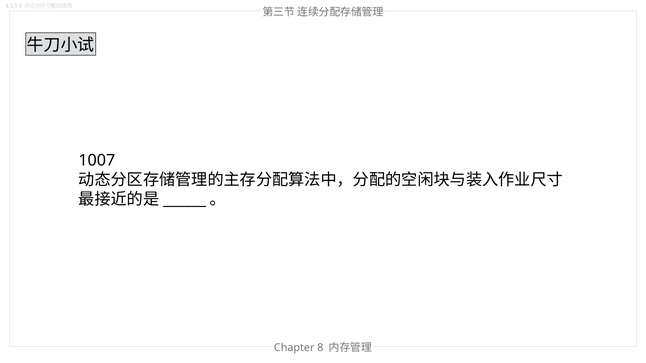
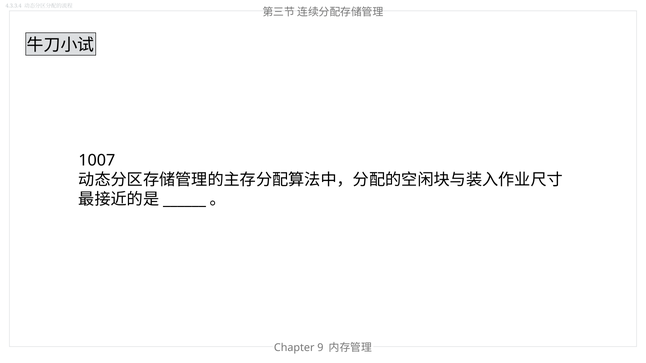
8: 8 -> 9
